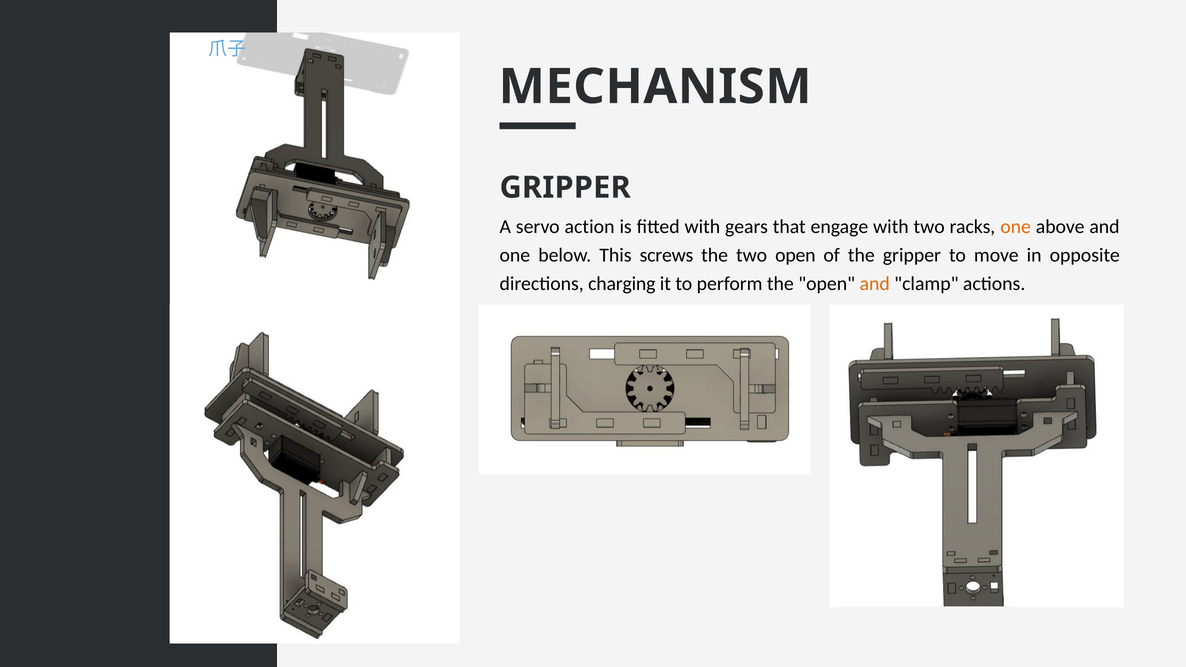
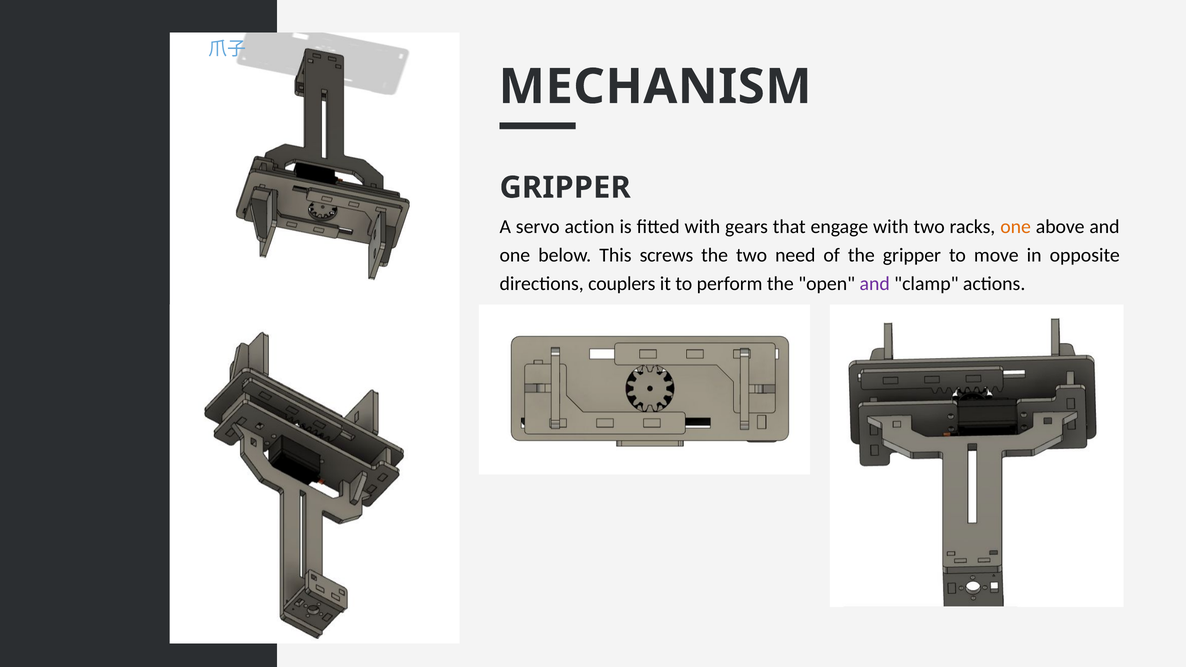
two open: open -> need
charging: charging -> couplers
and at (875, 284) colour: orange -> purple
